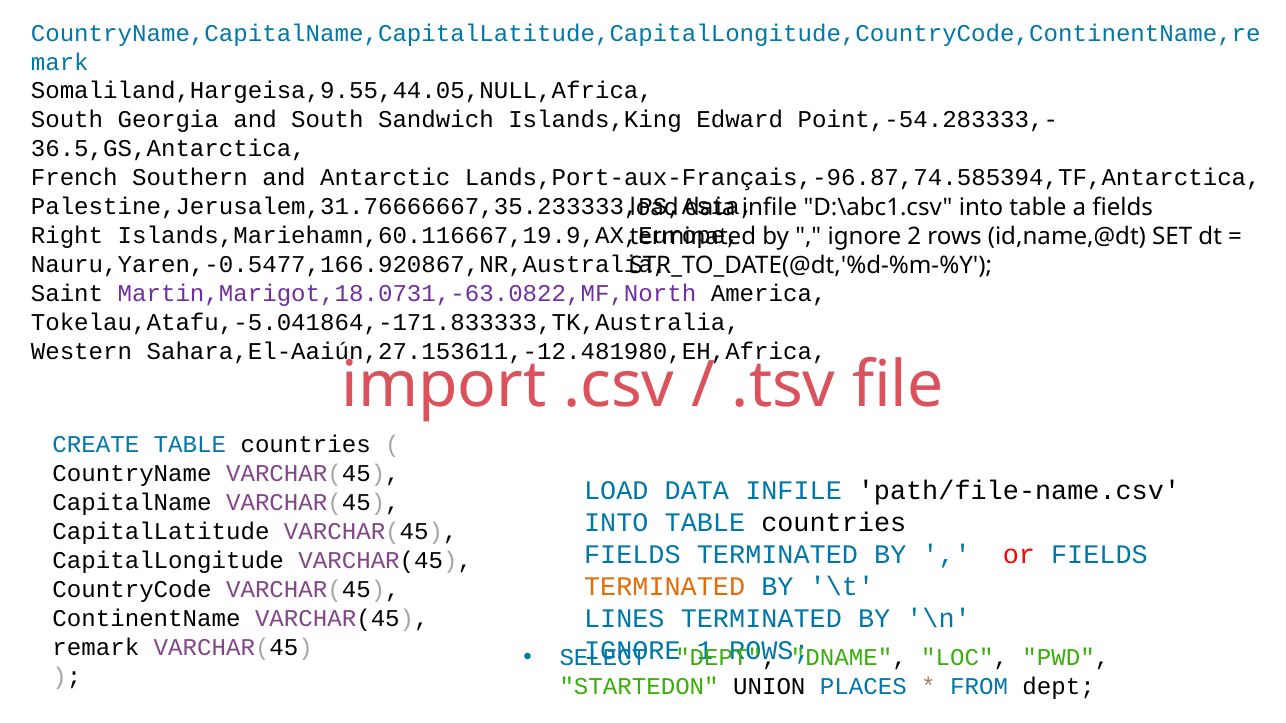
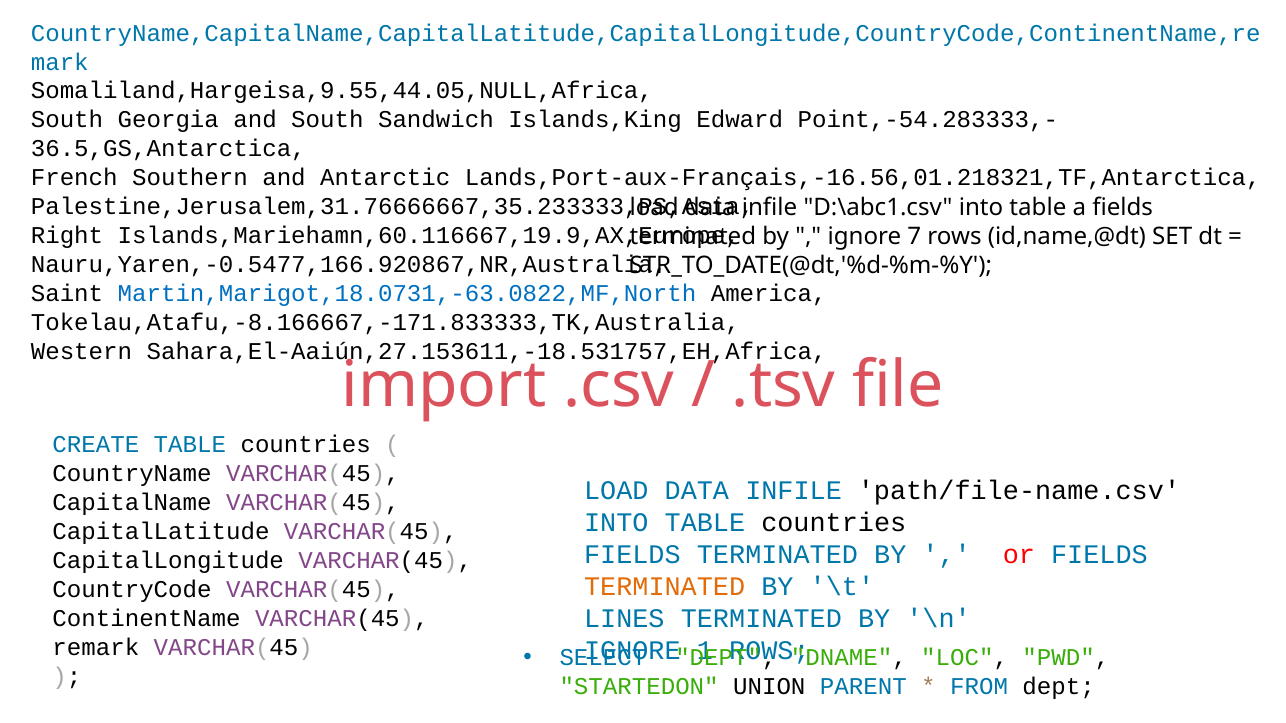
Lands,Port-aux-Français,-96.87,74.585394,TF,Antarctica: Lands,Port-aux-Français,-96.87,74.585394,TF,Antarctica -> Lands,Port-aux-Français,-16.56,01.218321,TF,Antarctica
2: 2 -> 7
Martin,Marigot,18.0731,-63.0822,MF,North colour: purple -> blue
Tokelau,Atafu,-5.041864,-171.833333,TK,Australia: Tokelau,Atafu,-5.041864,-171.833333,TK,Australia -> Tokelau,Atafu,-8.166667,-171.833333,TK,Australia
Sahara,El-Aaiún,27.153611,-12.481980,EH,Africa: Sahara,El-Aaiún,27.153611,-12.481980,EH,Africa -> Sahara,El-Aaiún,27.153611,-18.531757,EH,Africa
PLACES: PLACES -> PARENT
